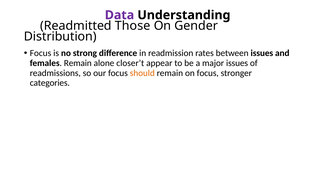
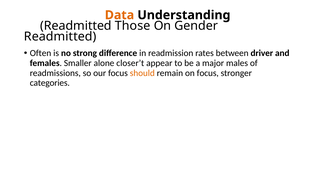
Data colour: purple -> orange
Distribution at (60, 37): Distribution -> Readmitted
Focus at (41, 53): Focus -> Often
between issues: issues -> driver
females Remain: Remain -> Smaller
major issues: issues -> males
